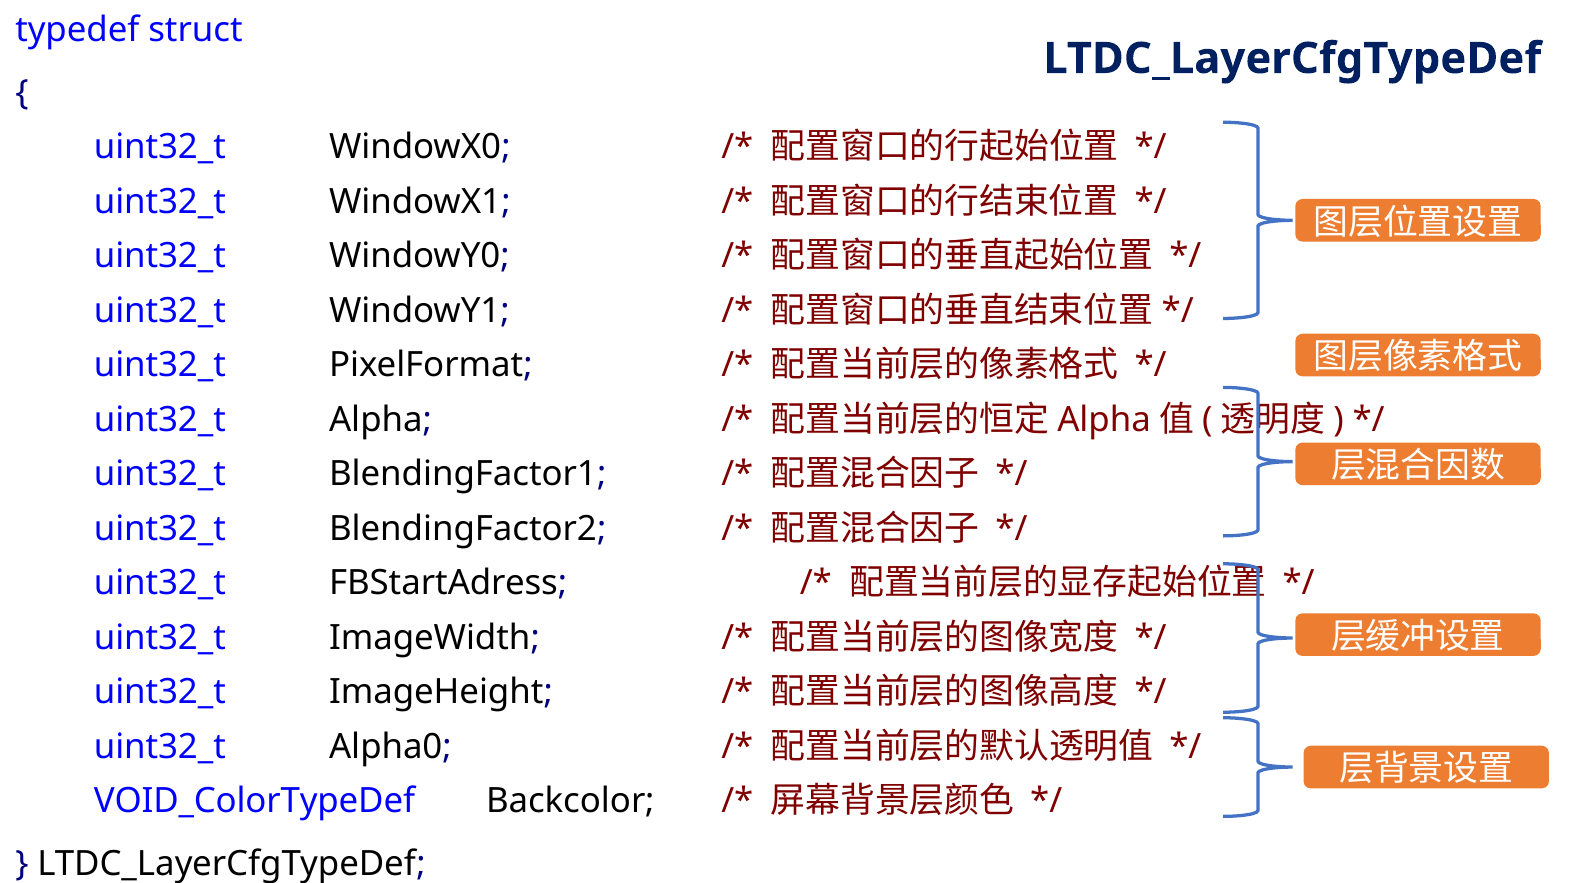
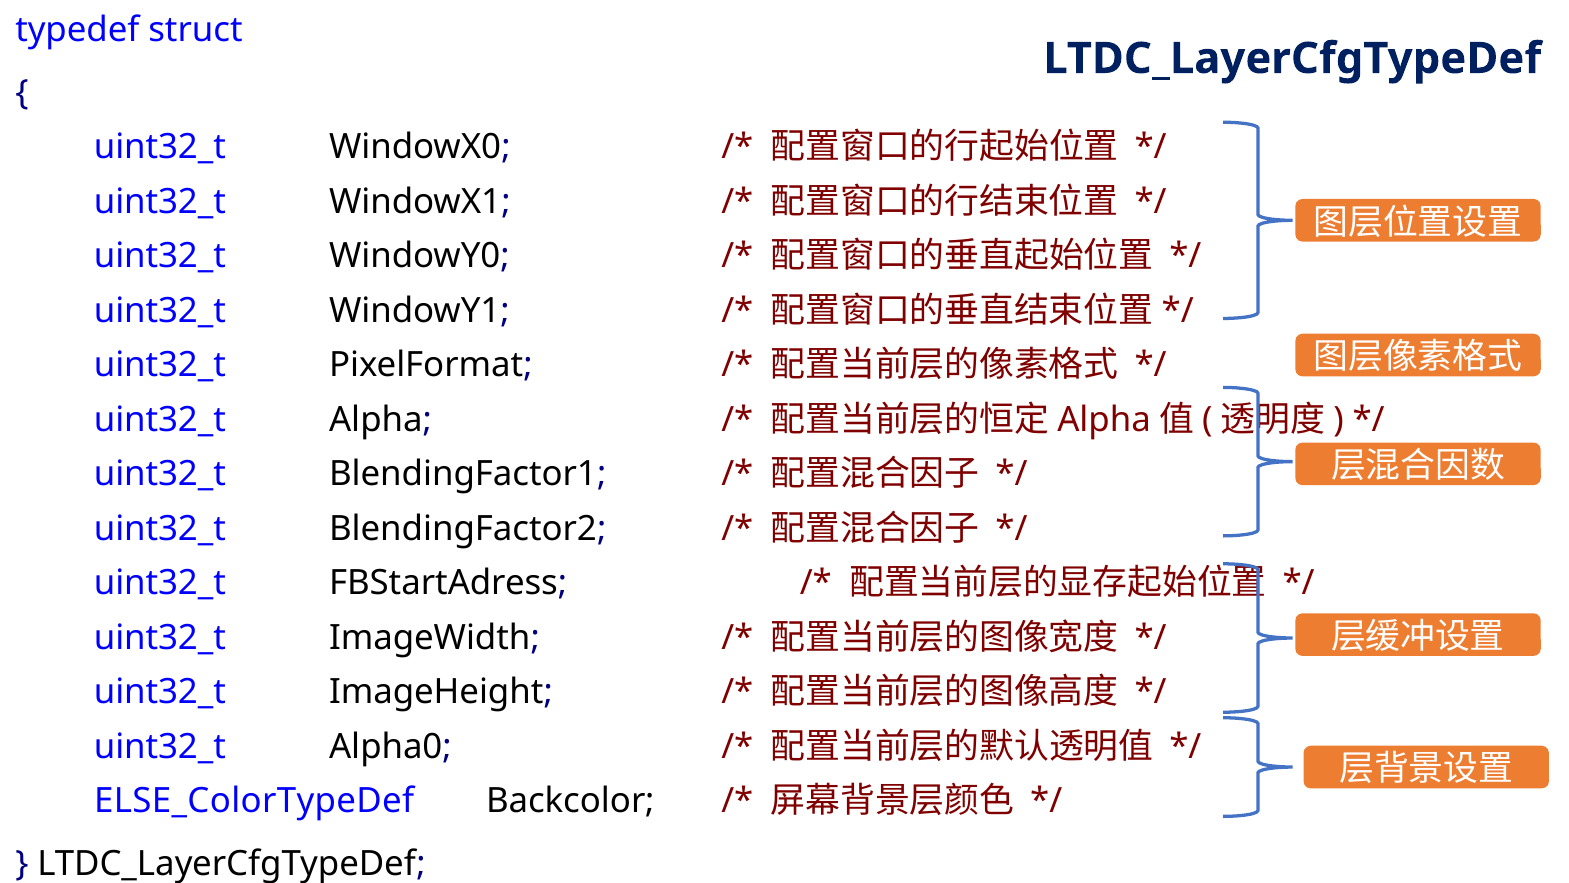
VOID_ColorTypeDef: VOID_ColorTypeDef -> ELSE_ColorTypeDef
